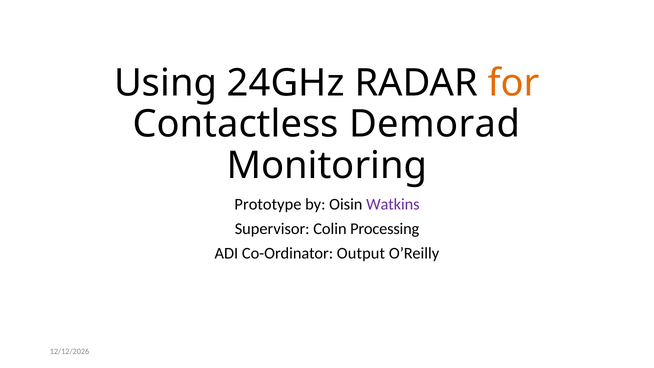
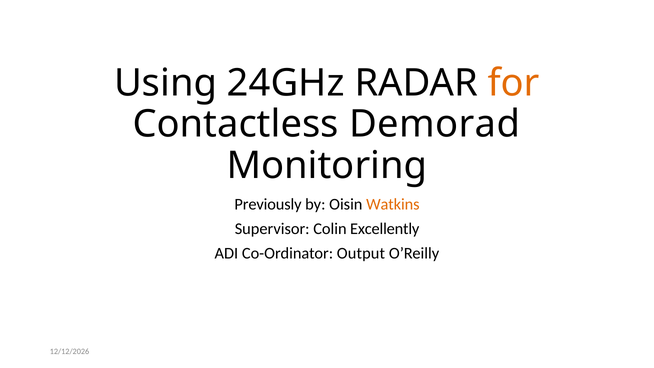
Prototype: Prototype -> Previously
Watkins colour: purple -> orange
Processing: Processing -> Excellently
